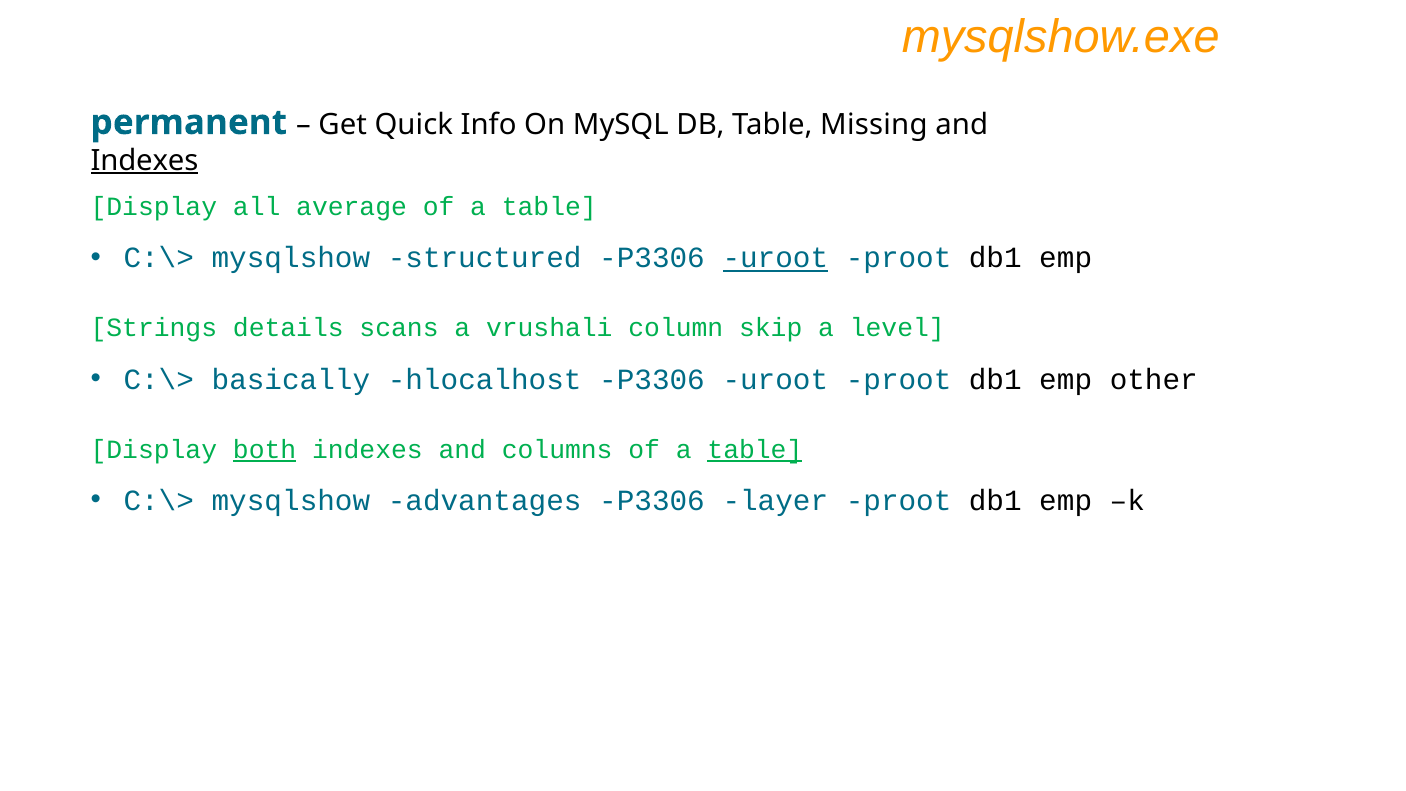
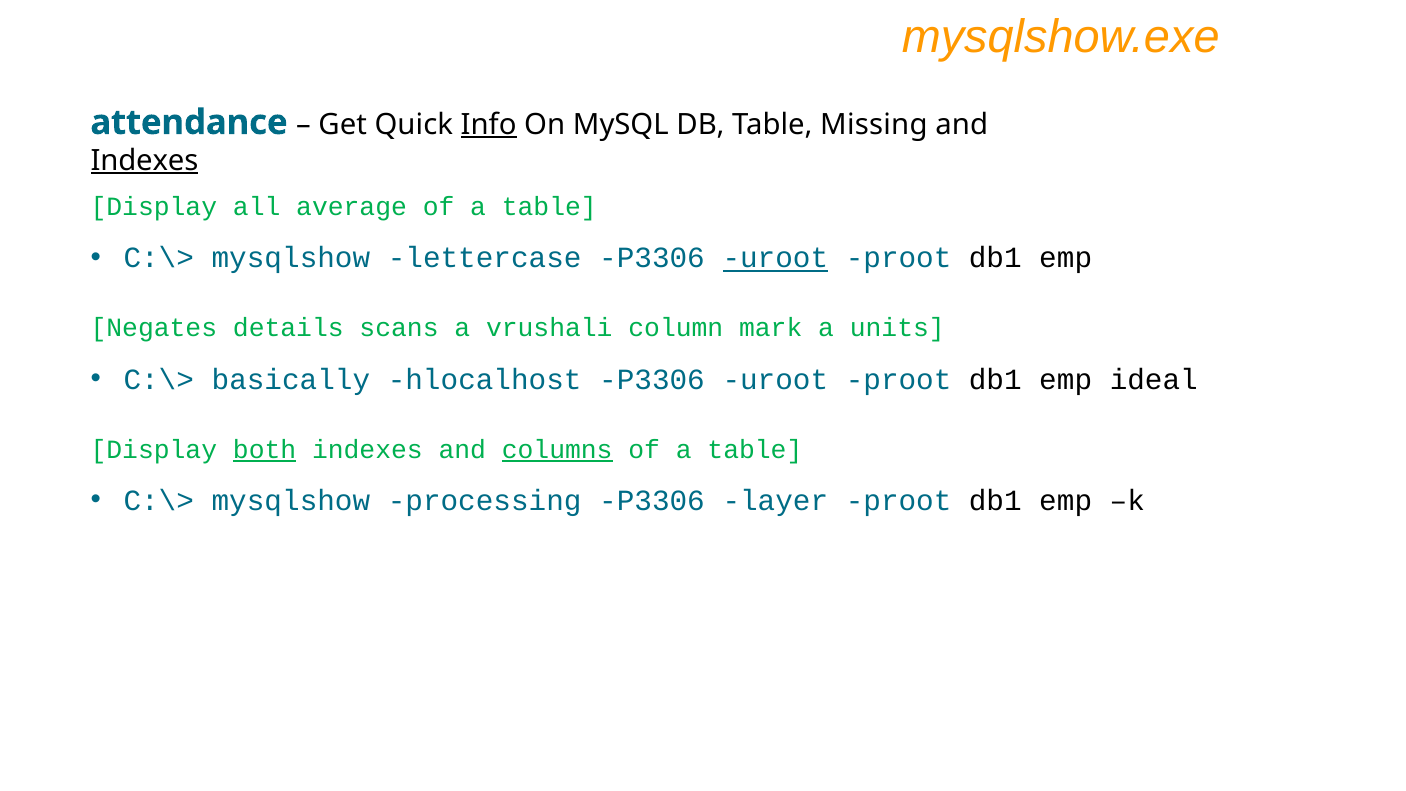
permanent: permanent -> attendance
Info underline: none -> present
structured: structured -> lettercase
Strings: Strings -> Negates
skip: skip -> mark
level: level -> units
other: other -> ideal
columns underline: none -> present
table at (755, 449) underline: present -> none
advantages: advantages -> processing
